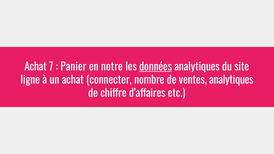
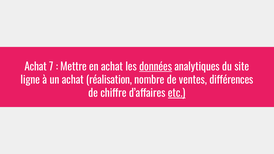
Panier: Panier -> Mettre
en notre: notre -> achat
connecter: connecter -> réalisation
ventes analytiques: analytiques -> différences
etc underline: none -> present
